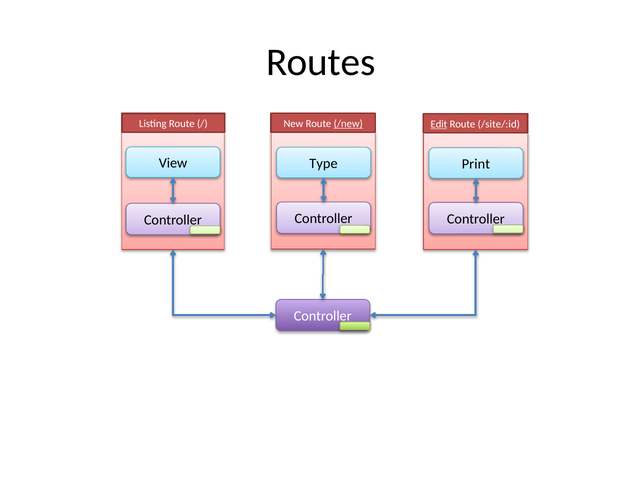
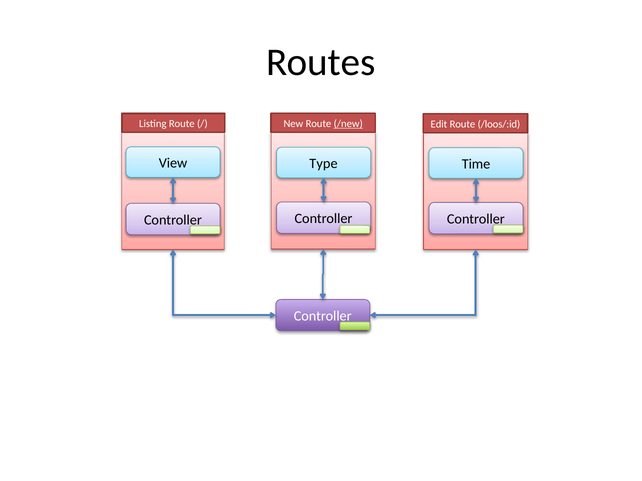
Edit underline: present -> none
/site/:id: /site/:id -> /loos/:id
Print: Print -> Time
